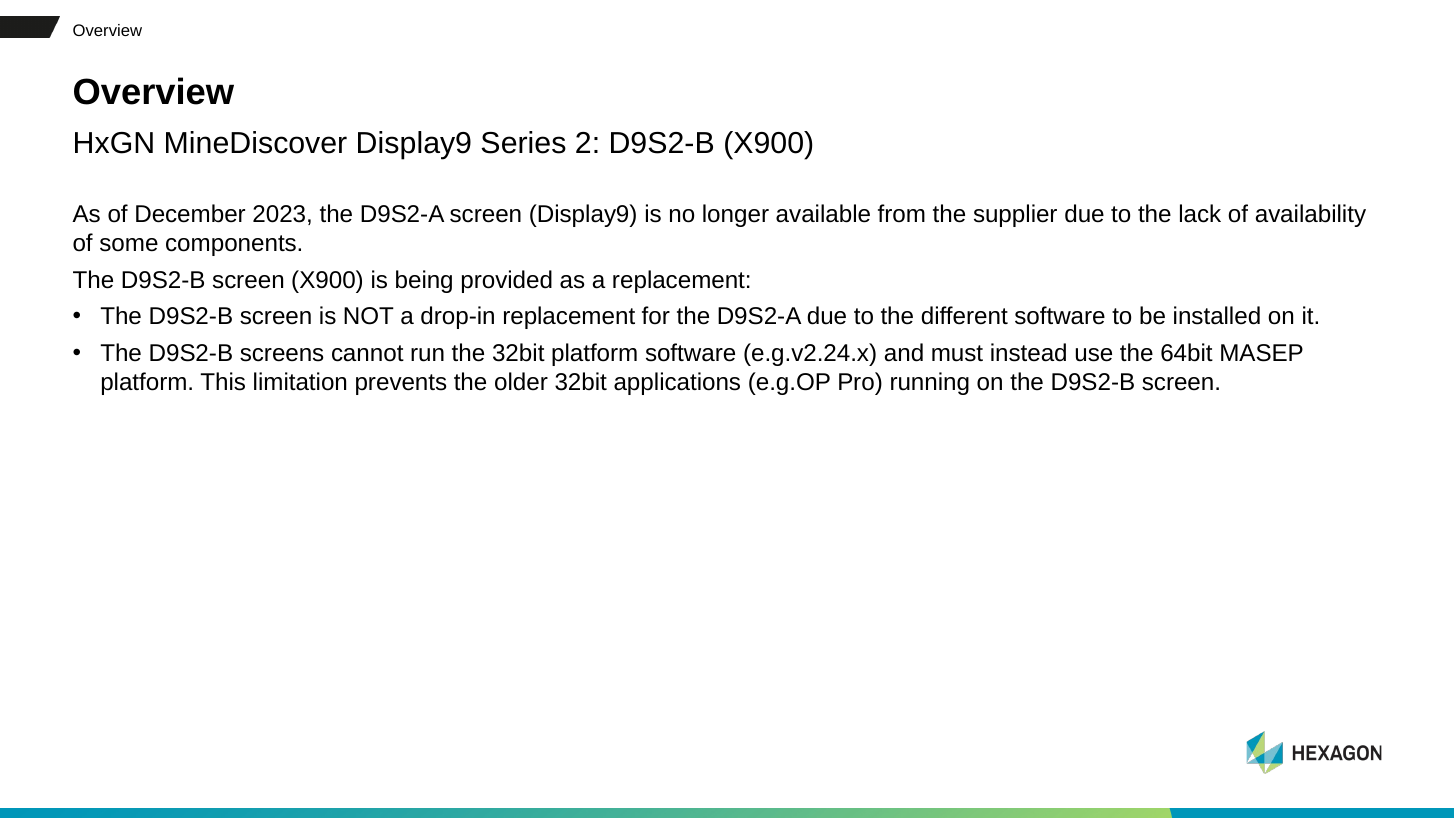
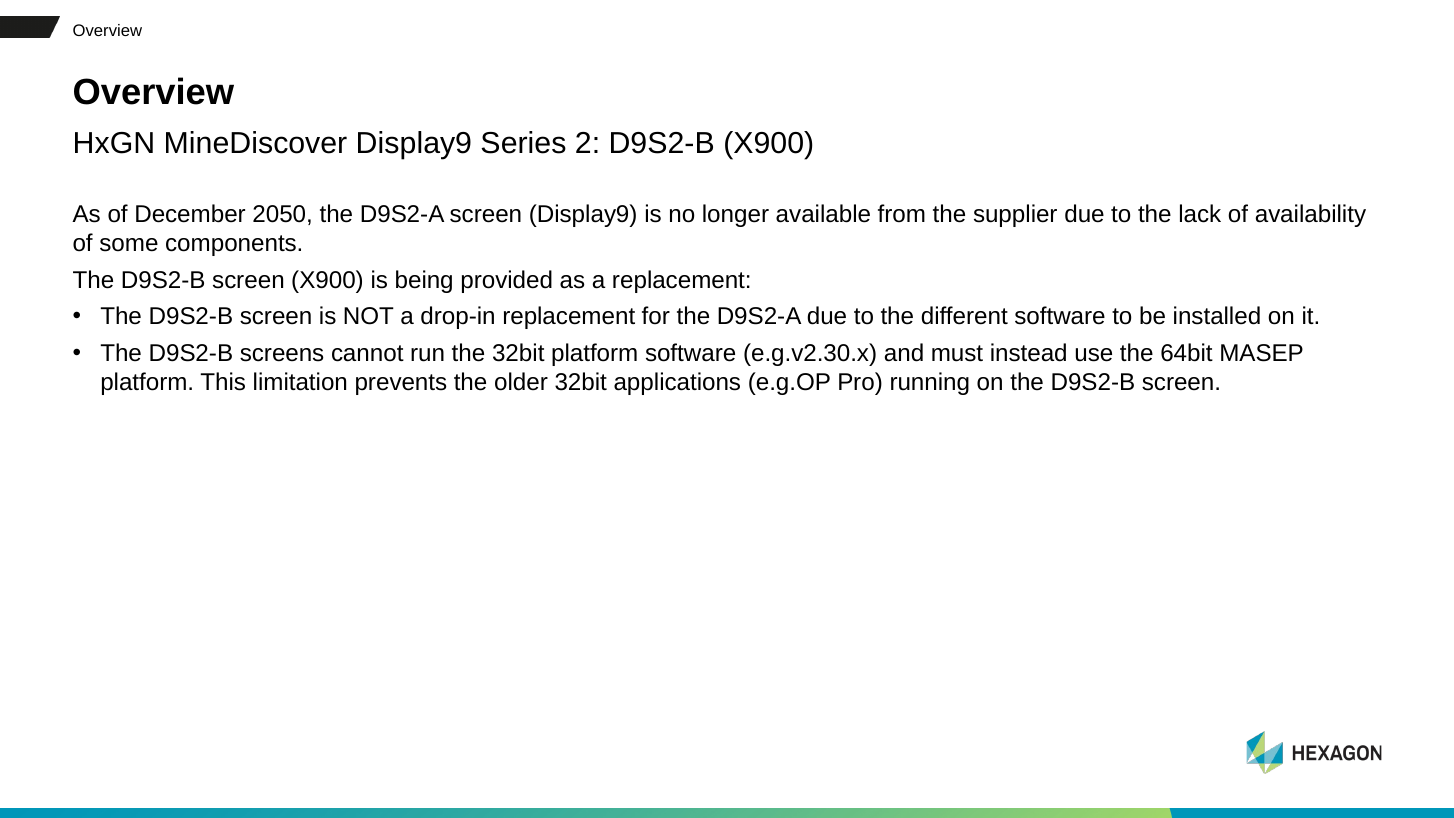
2023: 2023 -> 2050
e.g.v2.24.x: e.g.v2.24.x -> e.g.v2.30.x
